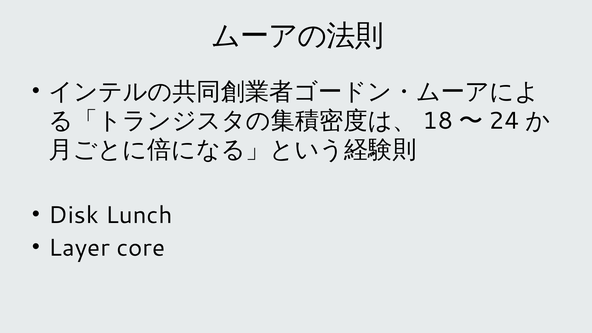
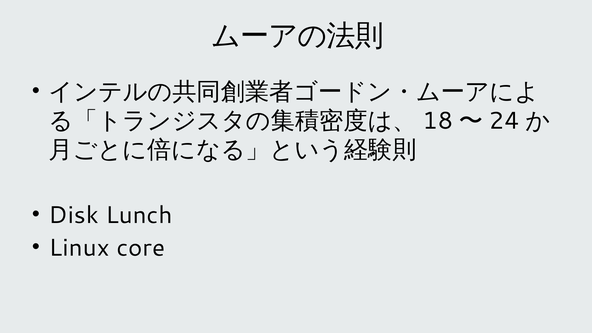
Layer: Layer -> Linux
